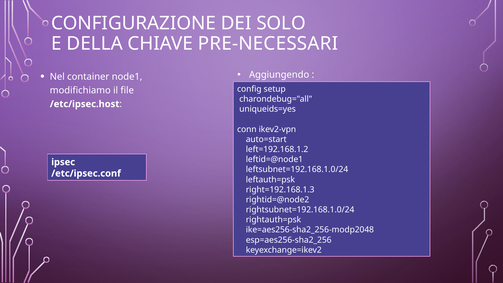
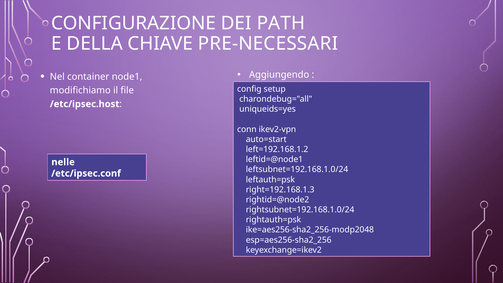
SOLO: SOLO -> PATH
ipsec: ipsec -> nelle
